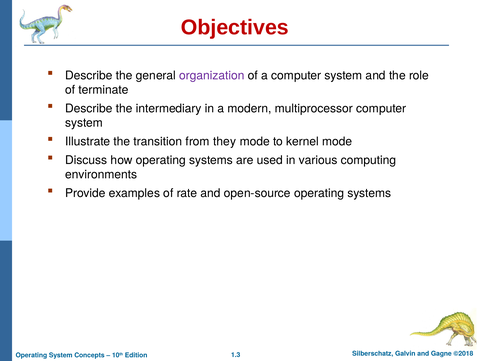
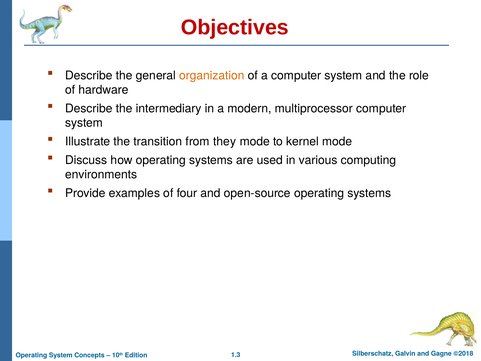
organization colour: purple -> orange
terminate: terminate -> hardware
rate: rate -> four
